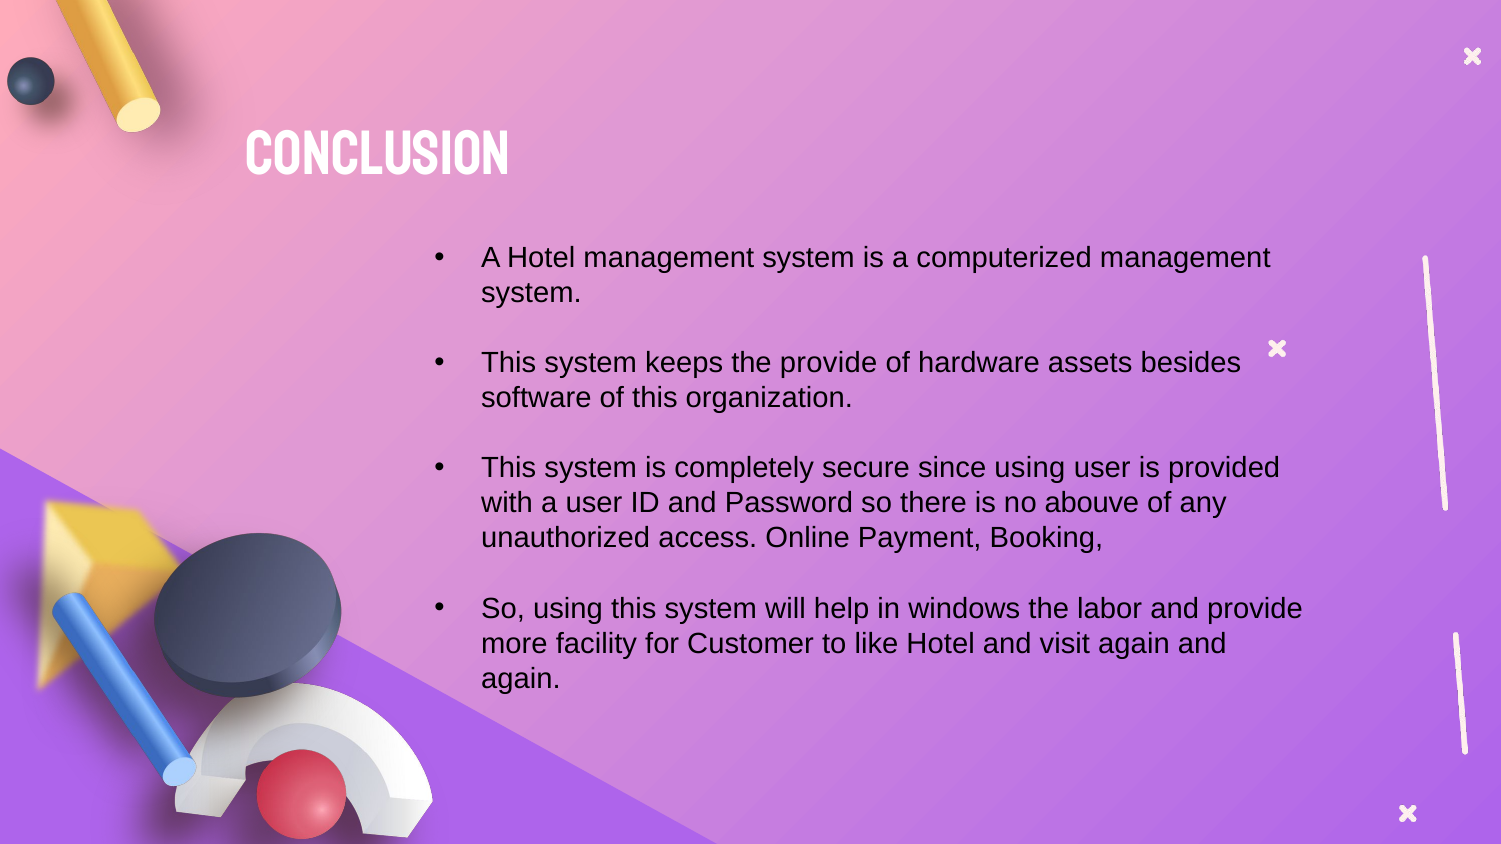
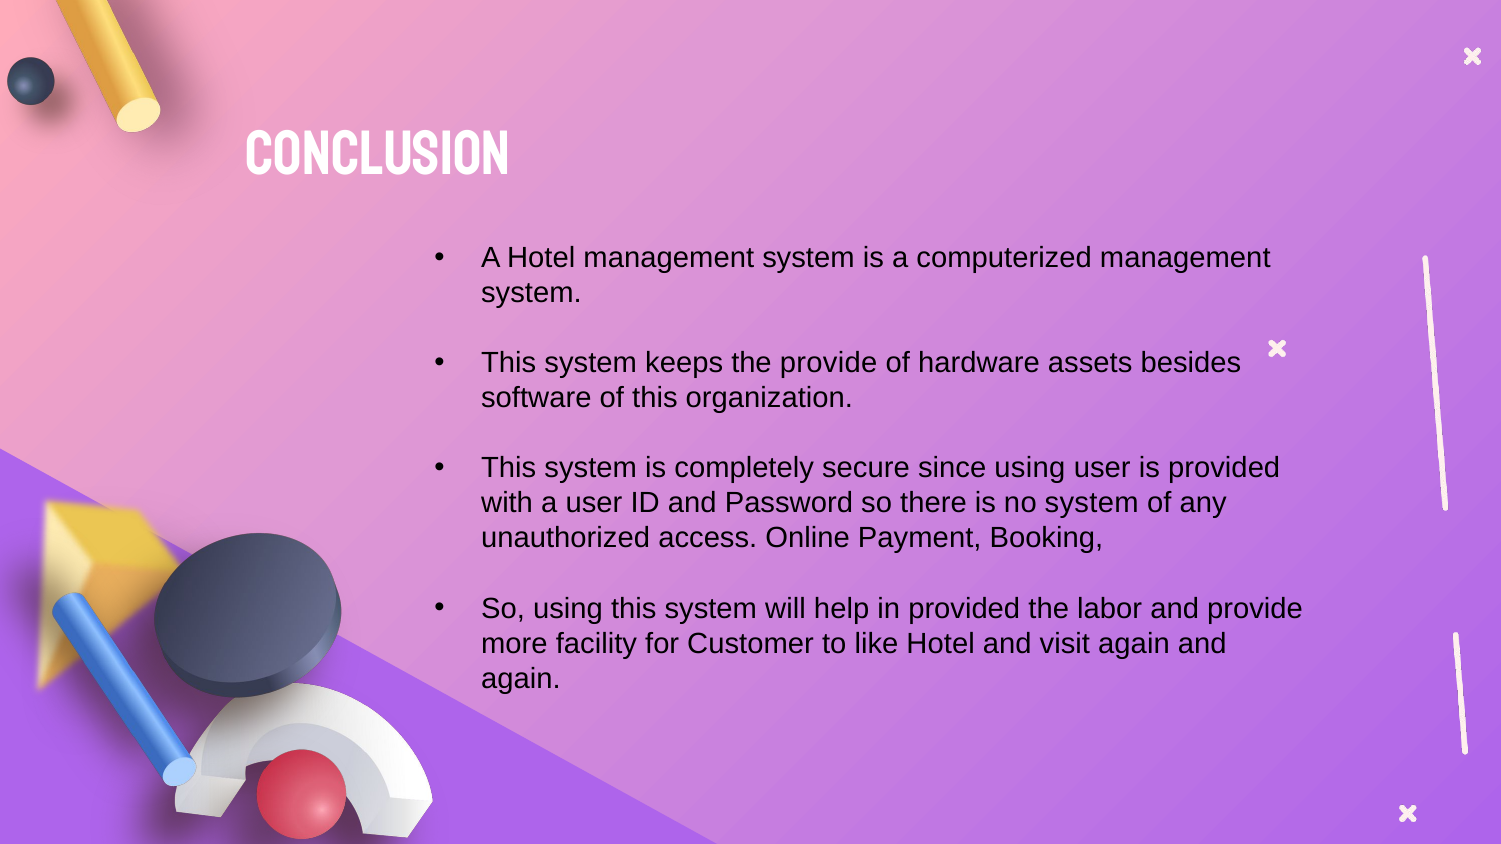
no abouve: abouve -> system
in windows: windows -> provided
